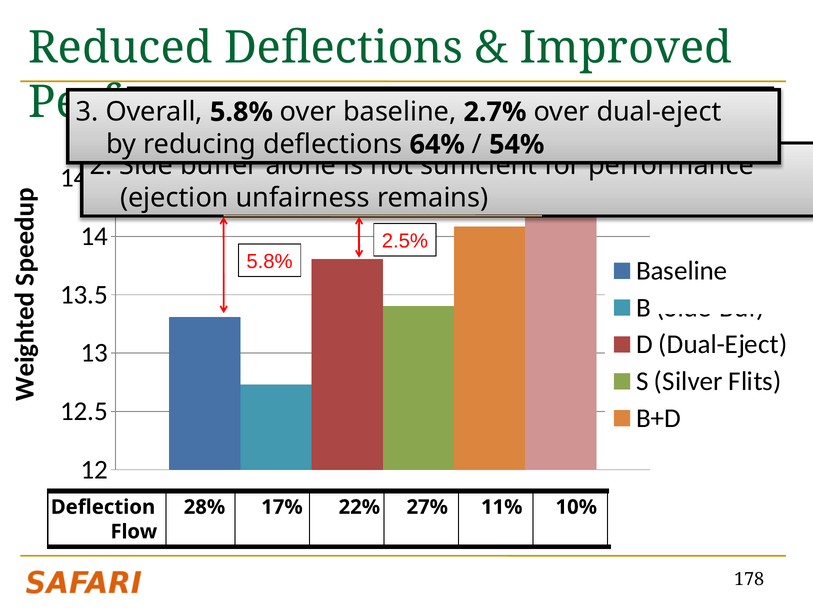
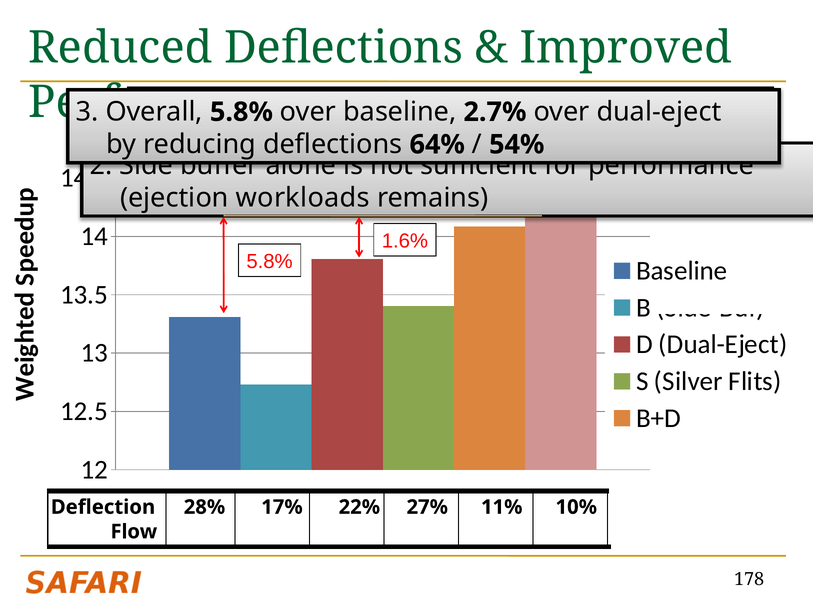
unfairness: unfairness -> workloads
2.5%: 2.5% -> 1.6%
